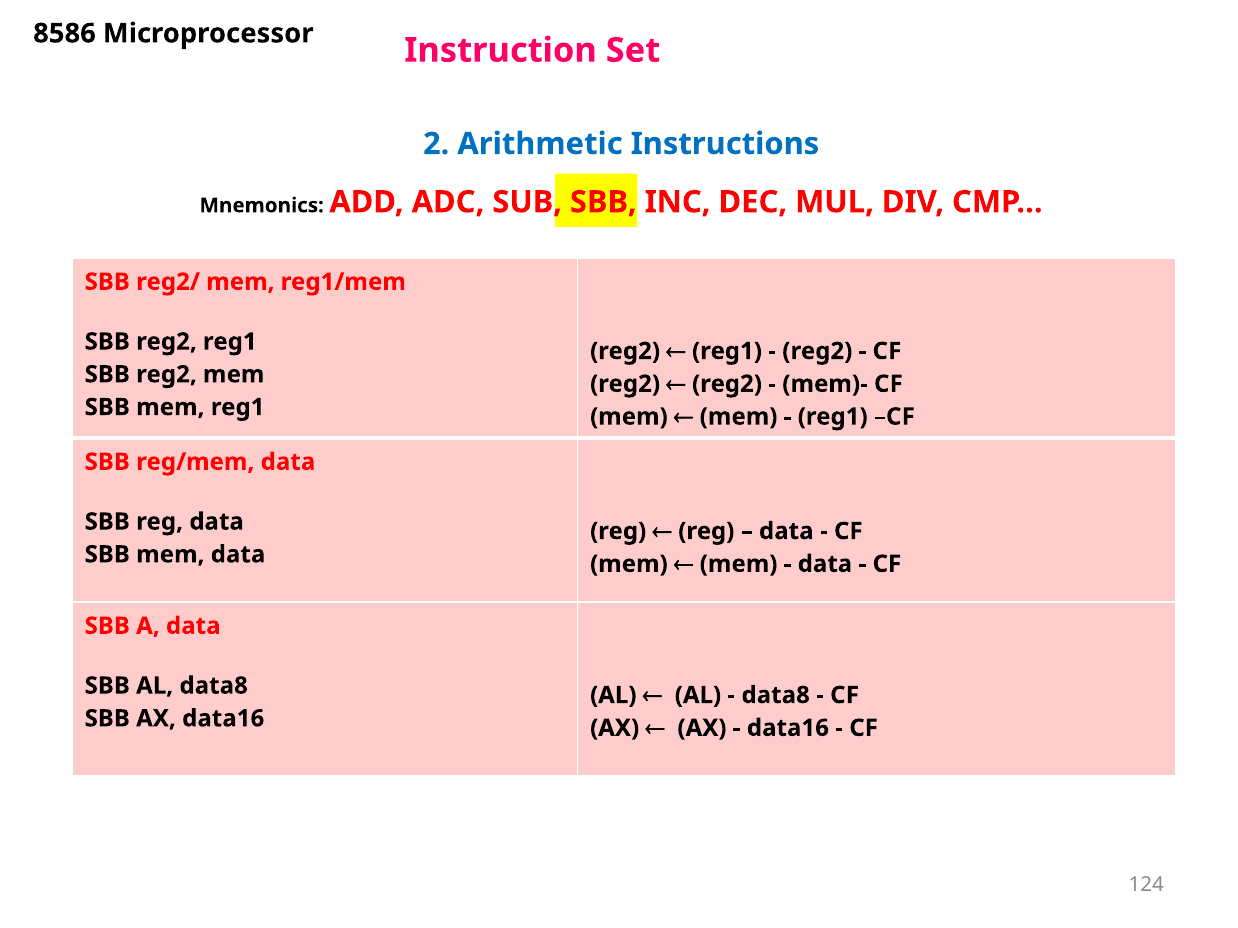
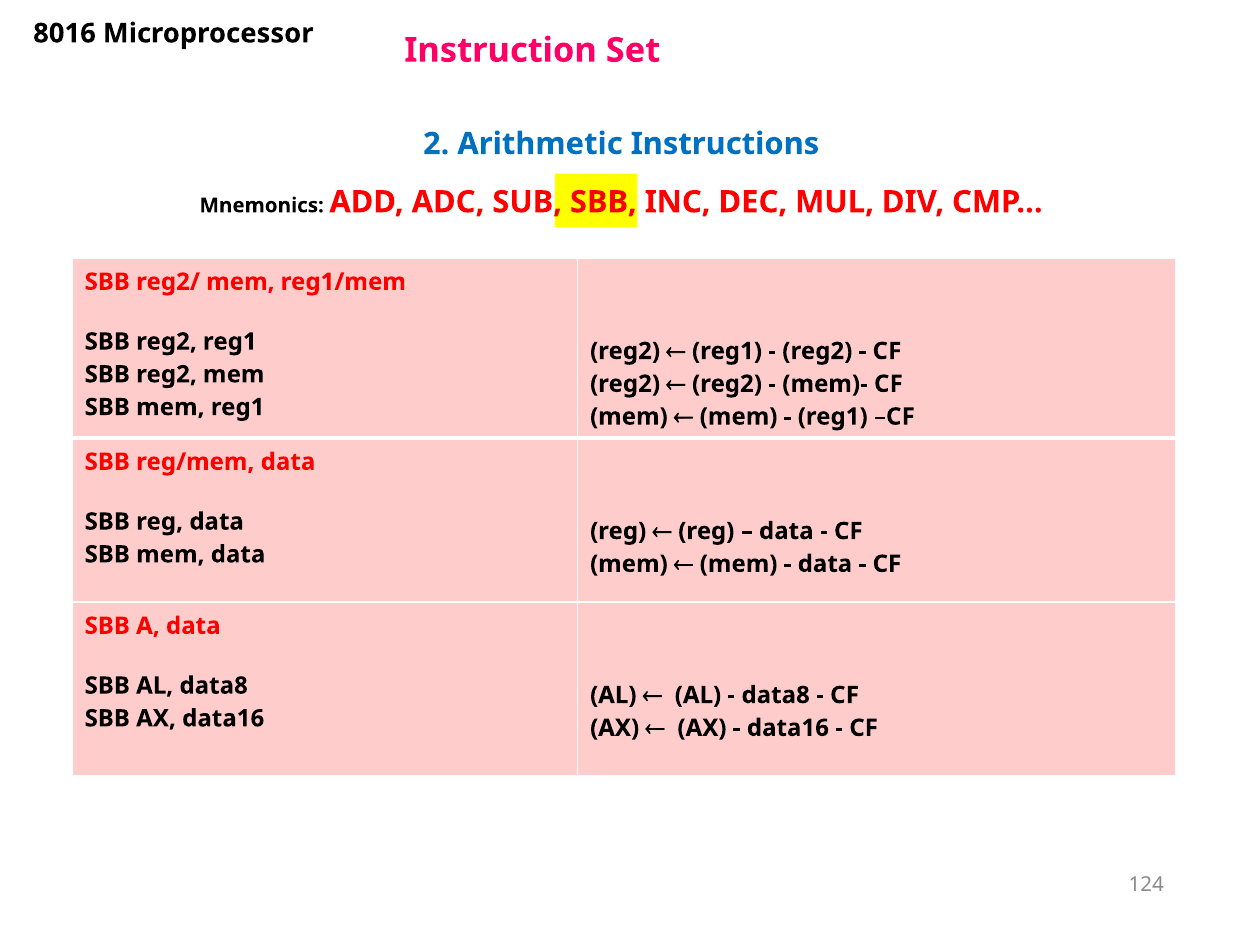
8586: 8586 -> 8016
